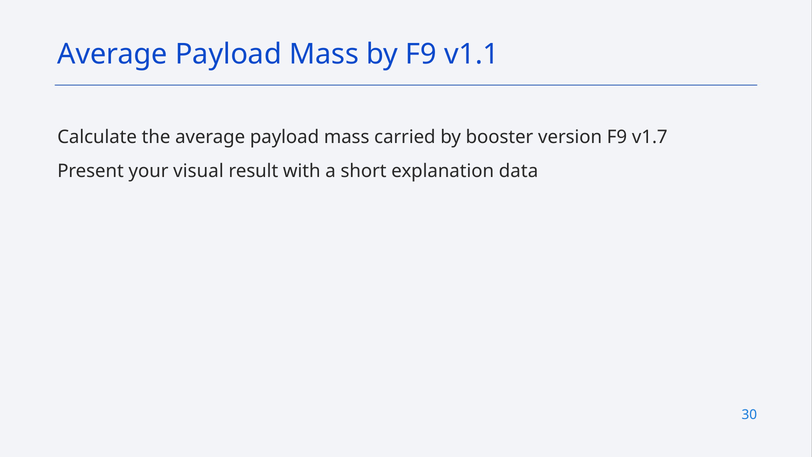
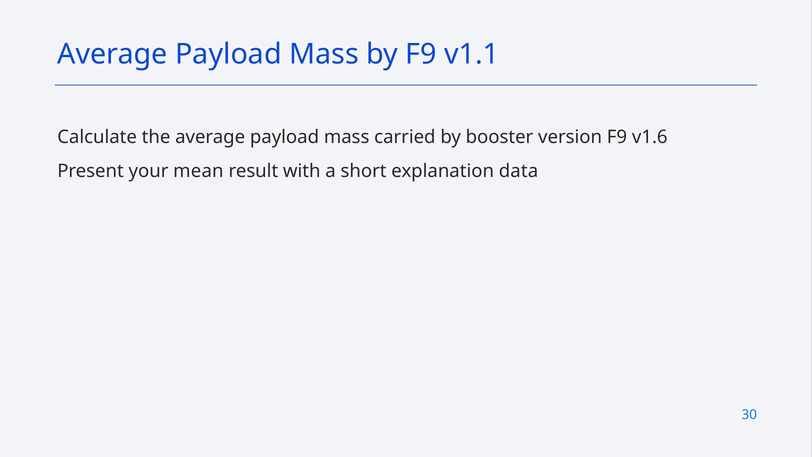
v1.7: v1.7 -> v1.6
visual: visual -> mean
